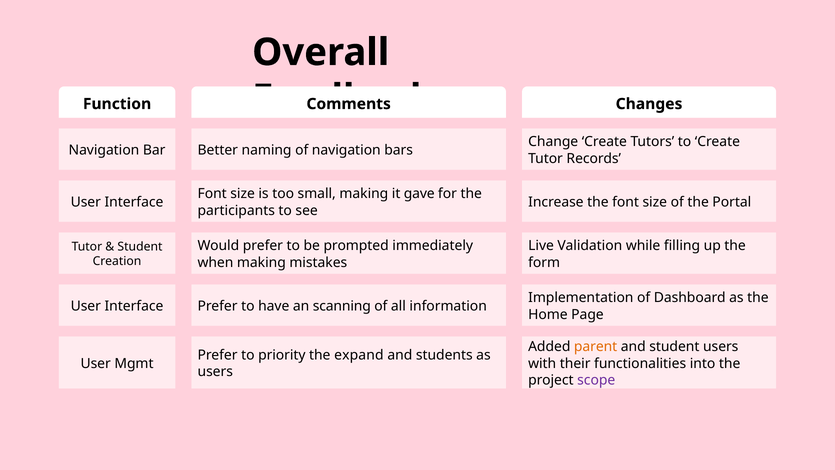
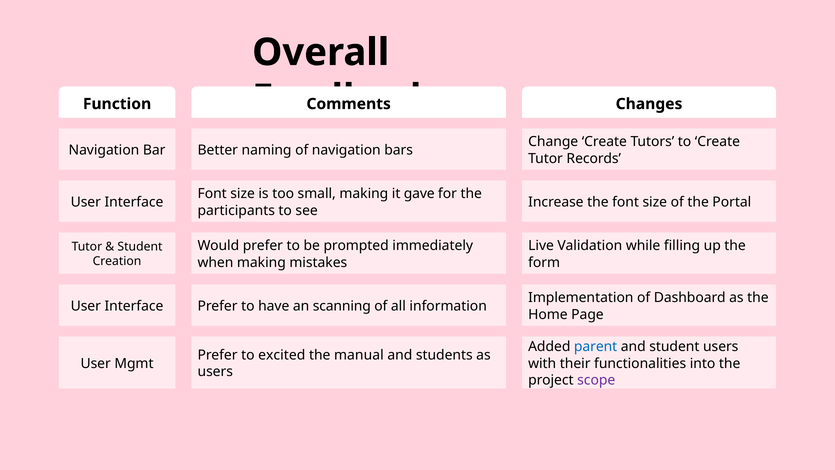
parent colour: orange -> blue
priority: priority -> excited
expand: expand -> manual
